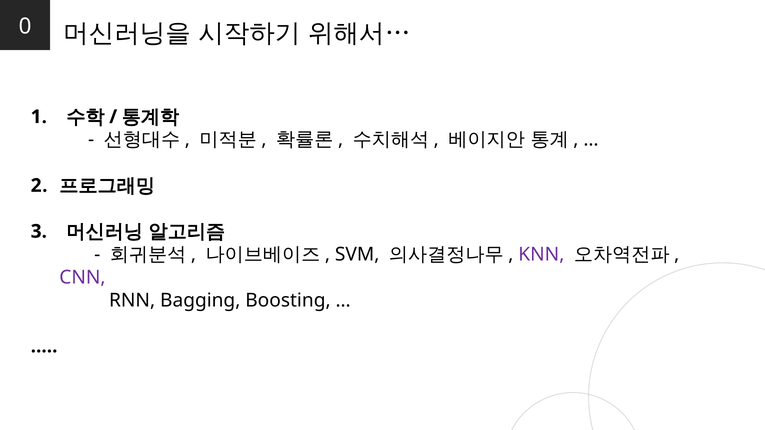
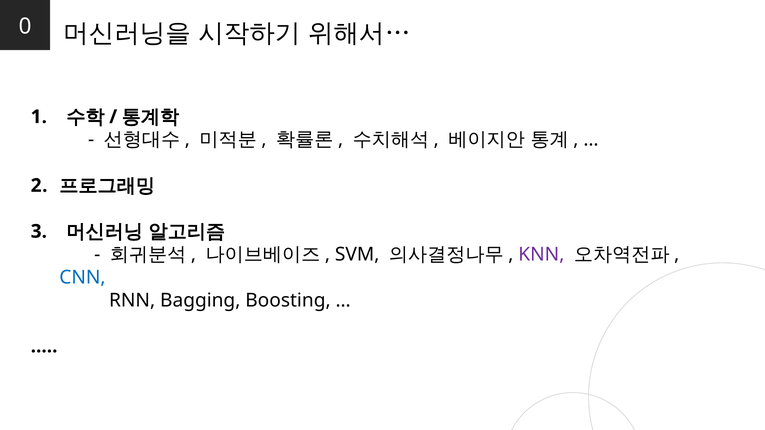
CNN colour: purple -> blue
